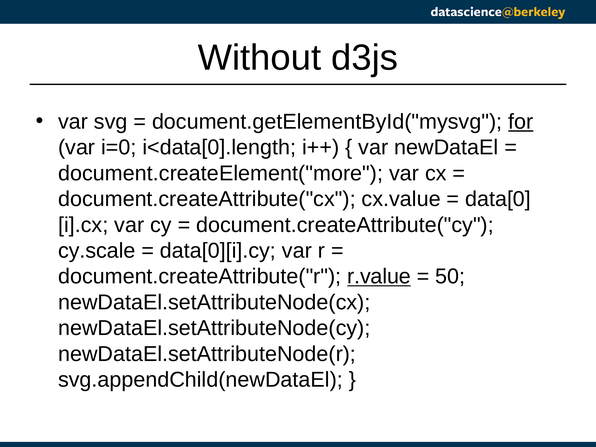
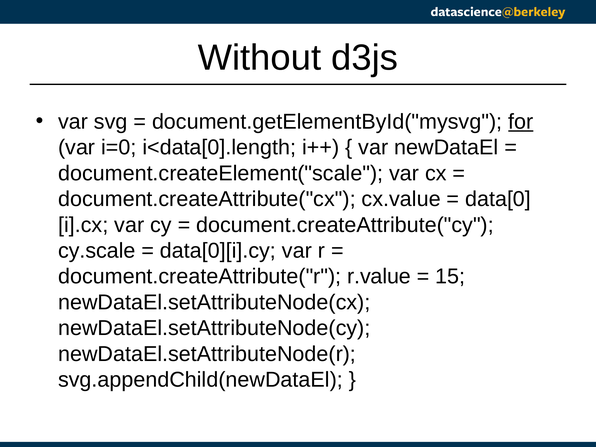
document.createElement("more: document.createElement("more -> document.createElement("scale
r.value underline: present -> none
50: 50 -> 15
